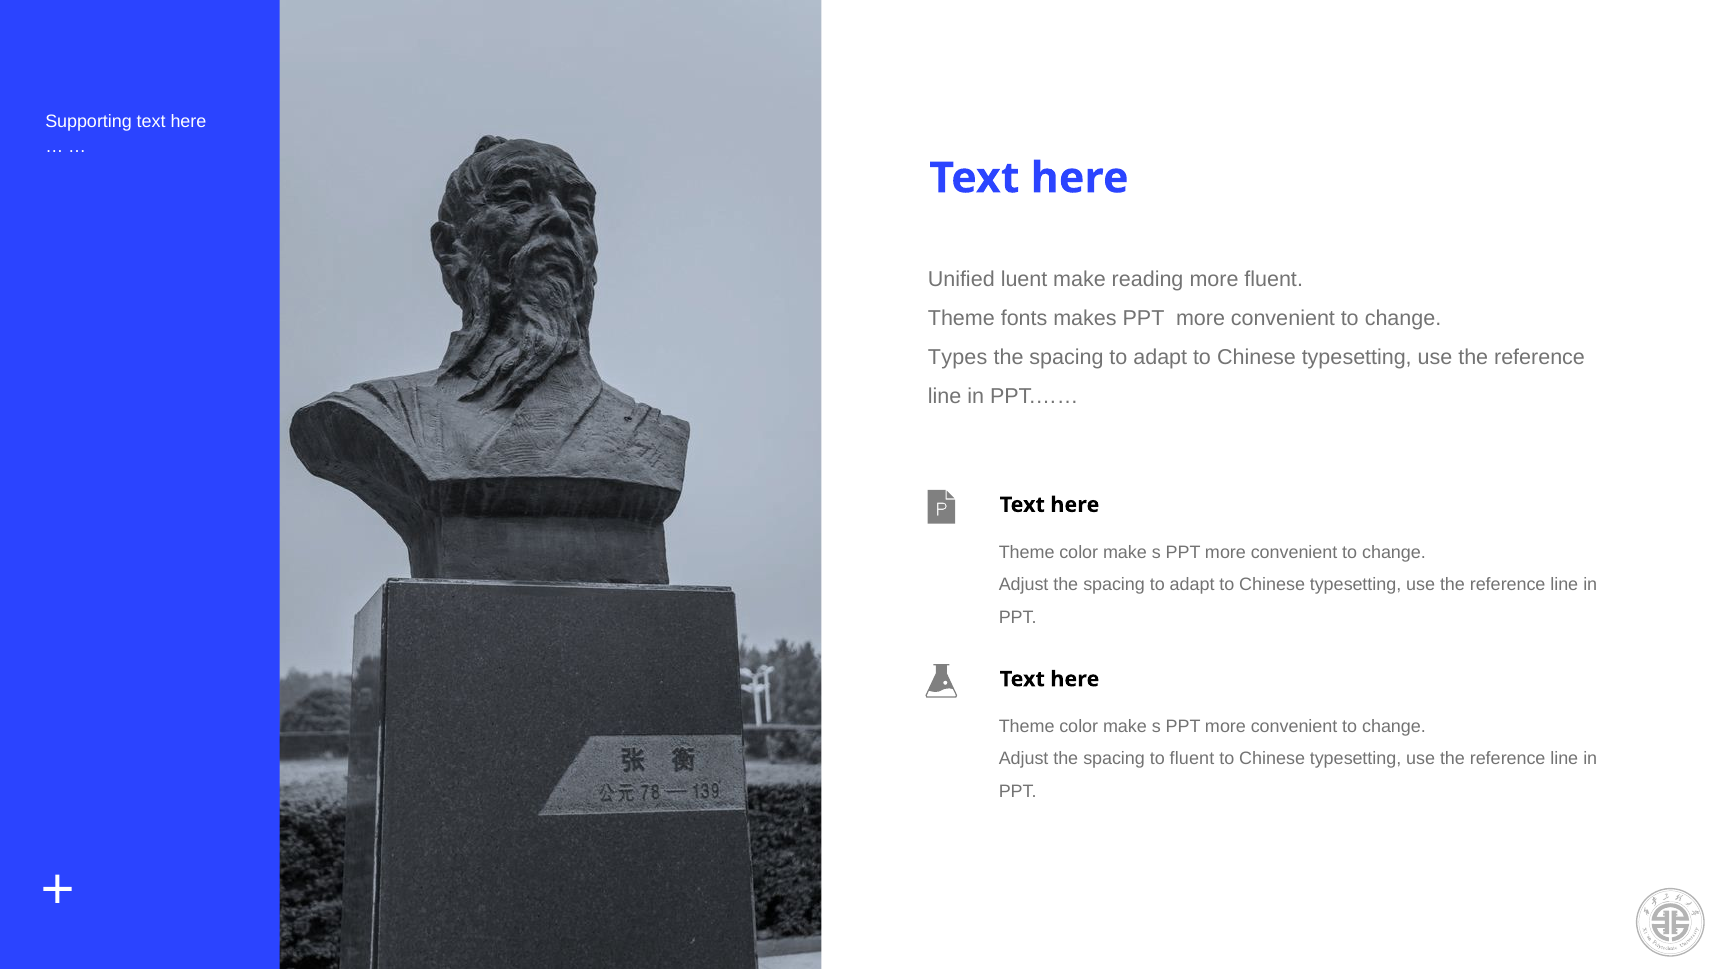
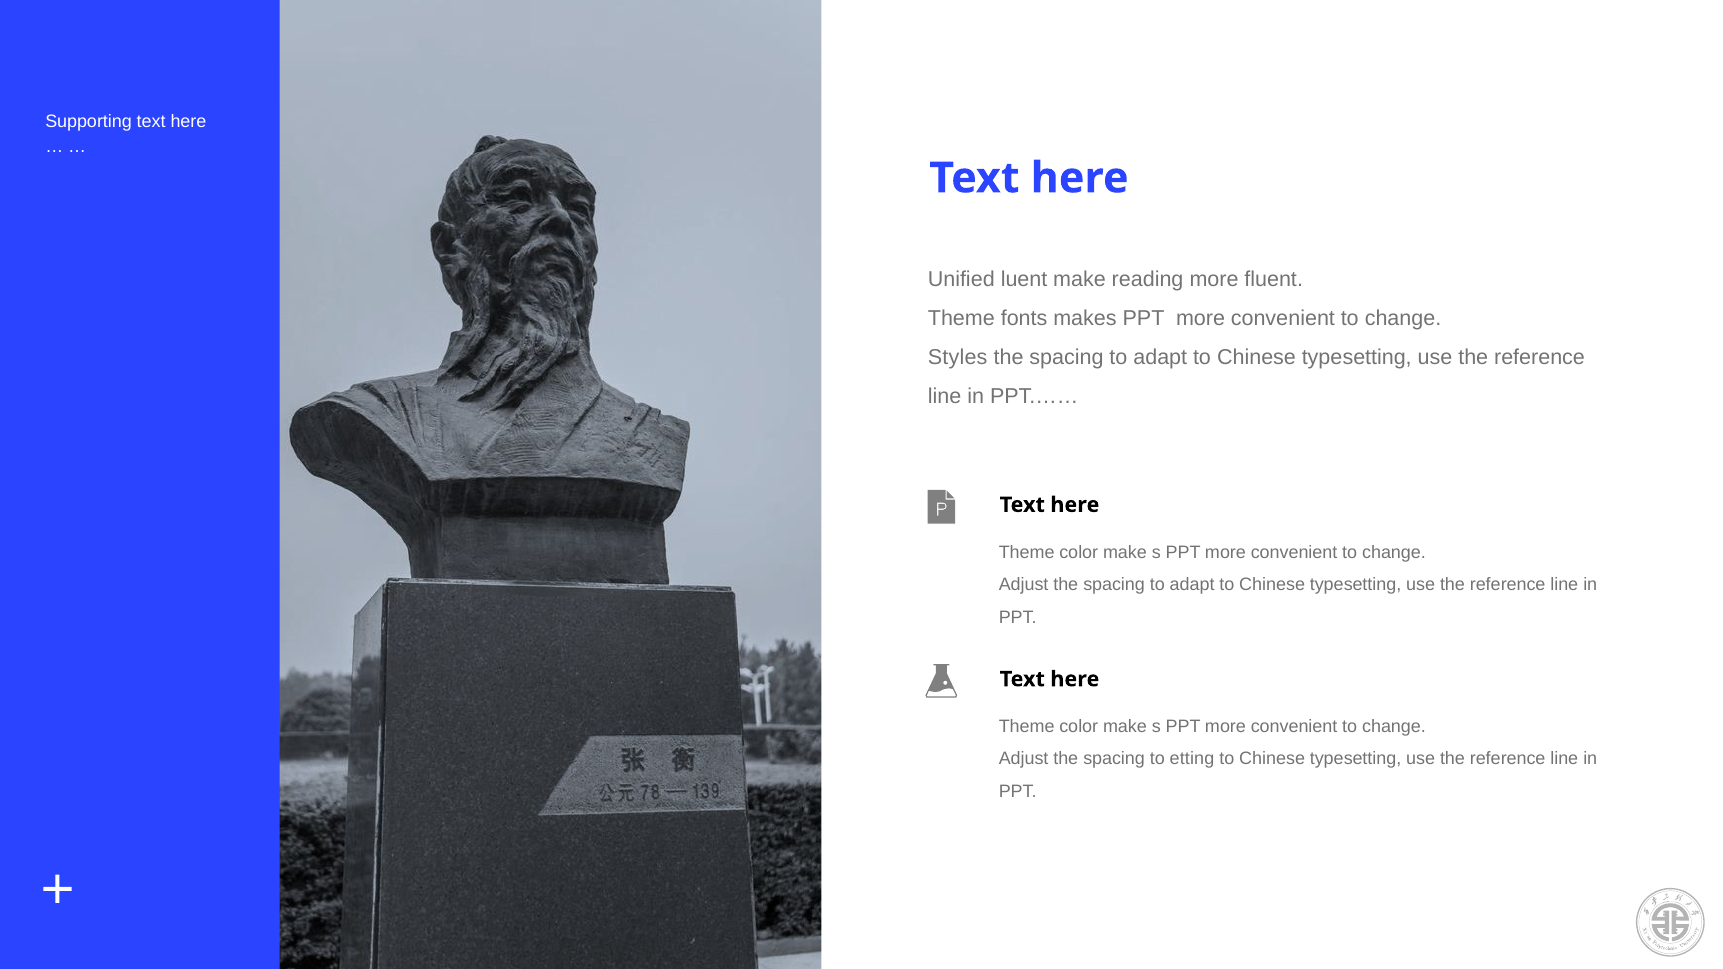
Types: Types -> Styles
to fluent: fluent -> etting
